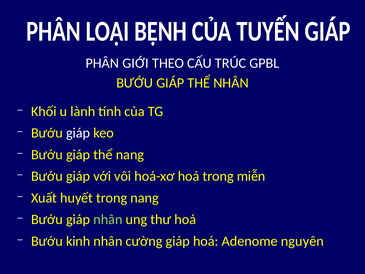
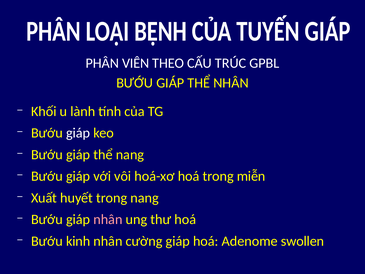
GIỚI: GIỚI -> VIÊN
nhân at (108, 219) colour: light green -> pink
nguyên: nguyên -> swollen
